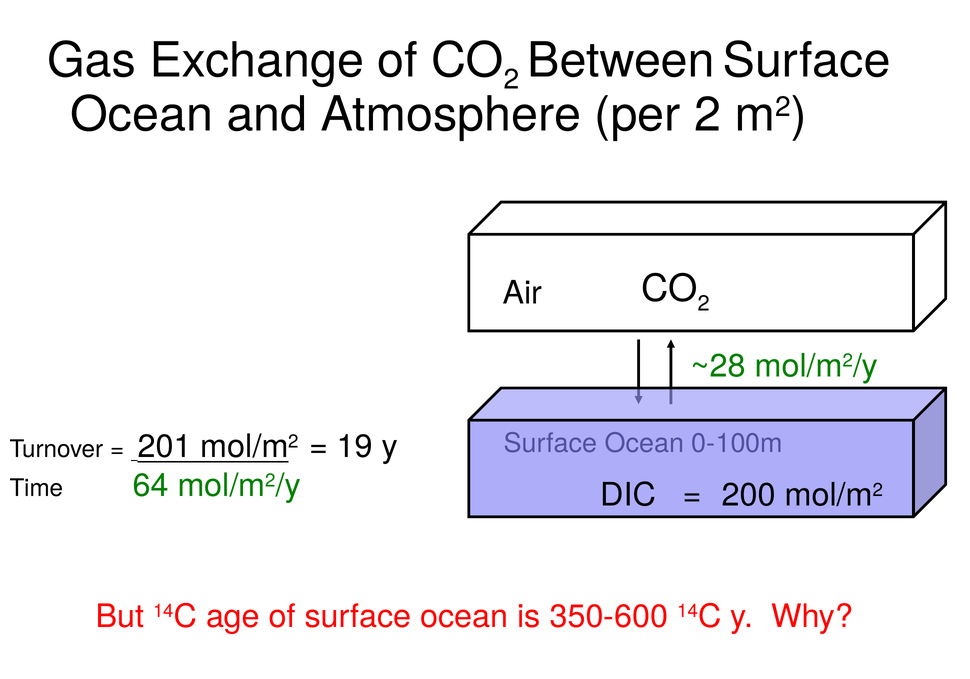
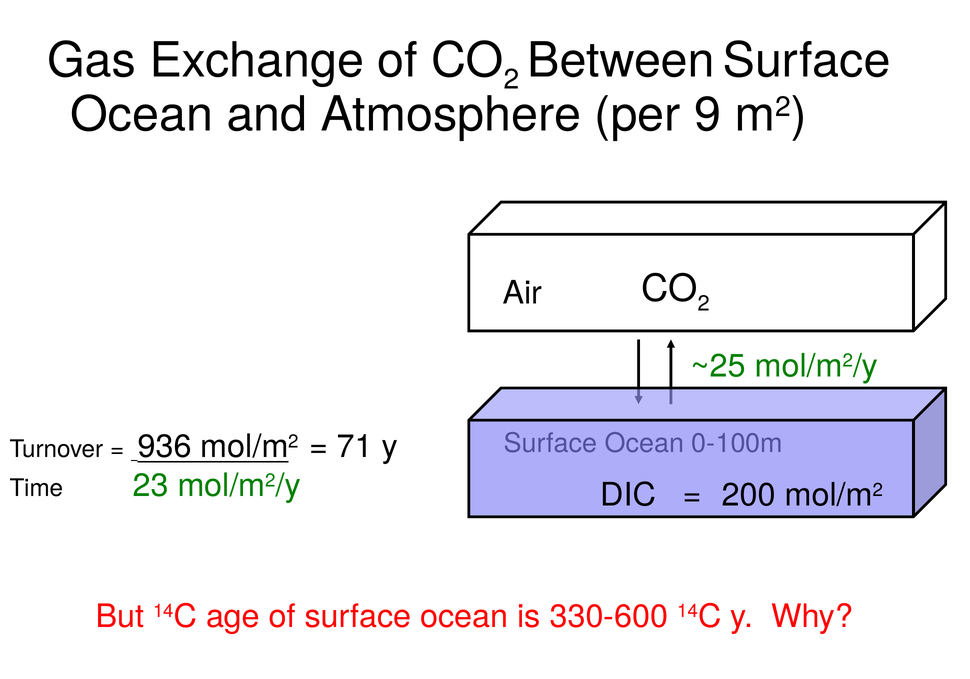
per 2: 2 -> 9
~28: ~28 -> ~25
201: 201 -> 936
19: 19 -> 71
64: 64 -> 23
350-600: 350-600 -> 330-600
